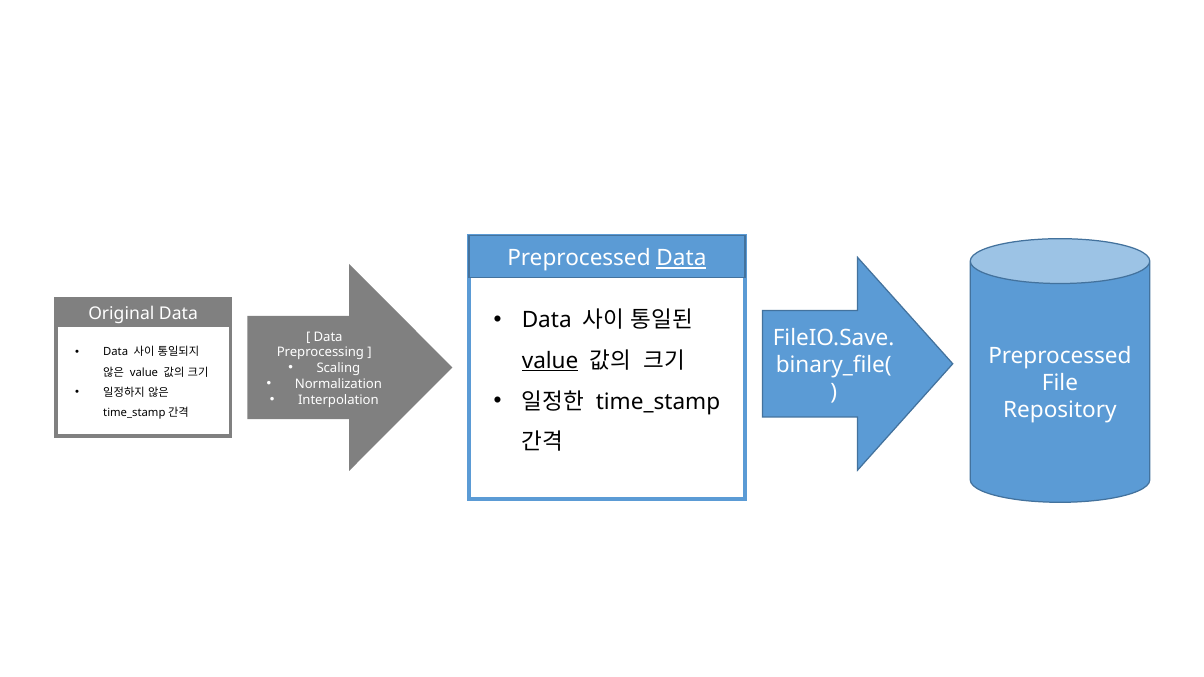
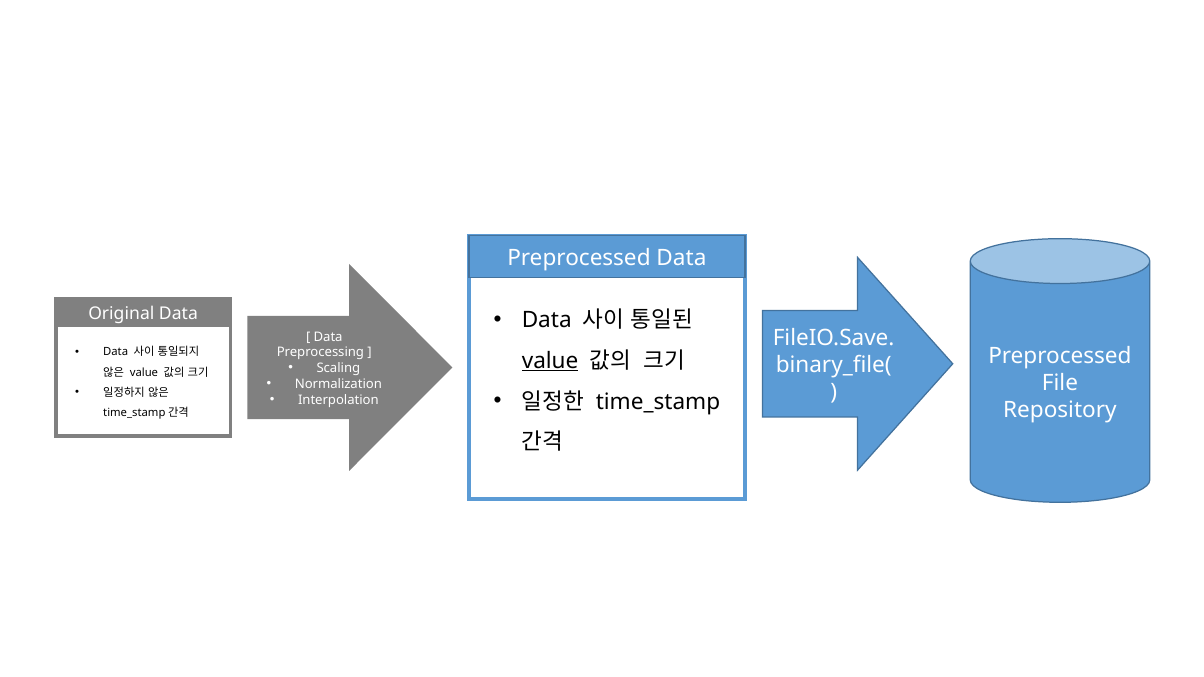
Data at (681, 258) underline: present -> none
